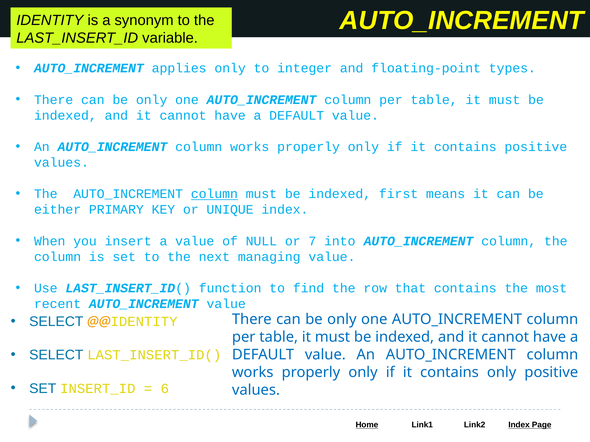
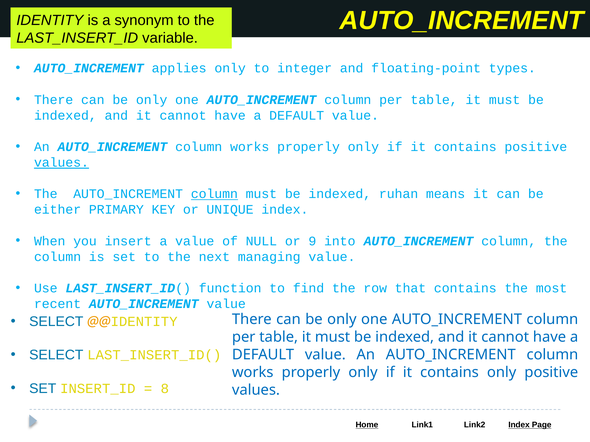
values at (62, 163) underline: none -> present
first: first -> ruhan
7: 7 -> 9
6: 6 -> 8
